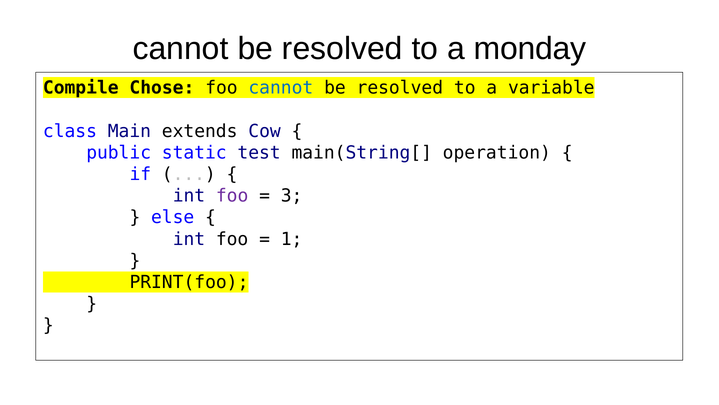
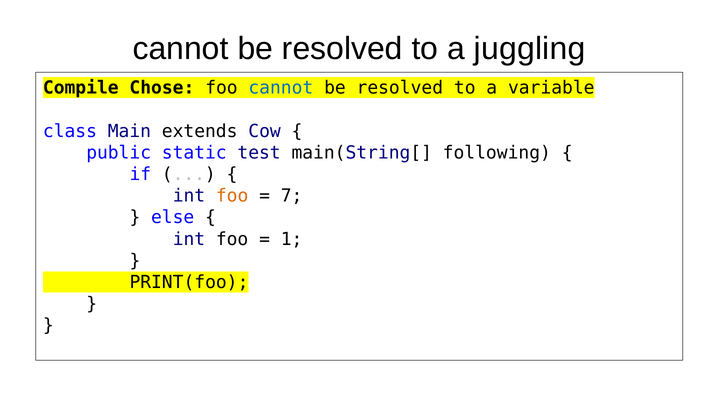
monday: monday -> juggling
operation: operation -> following
foo at (232, 196) colour: purple -> orange
3: 3 -> 7
